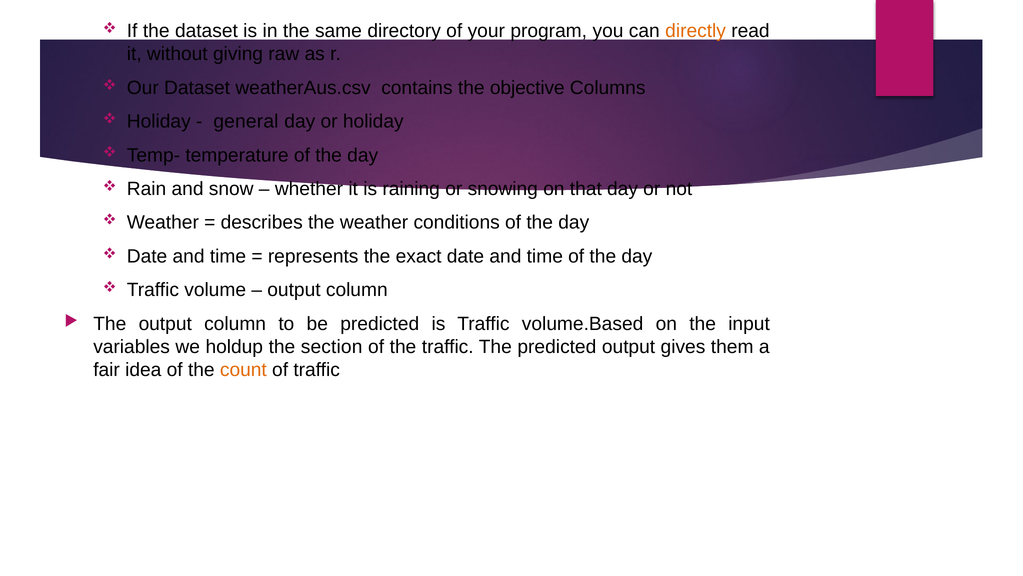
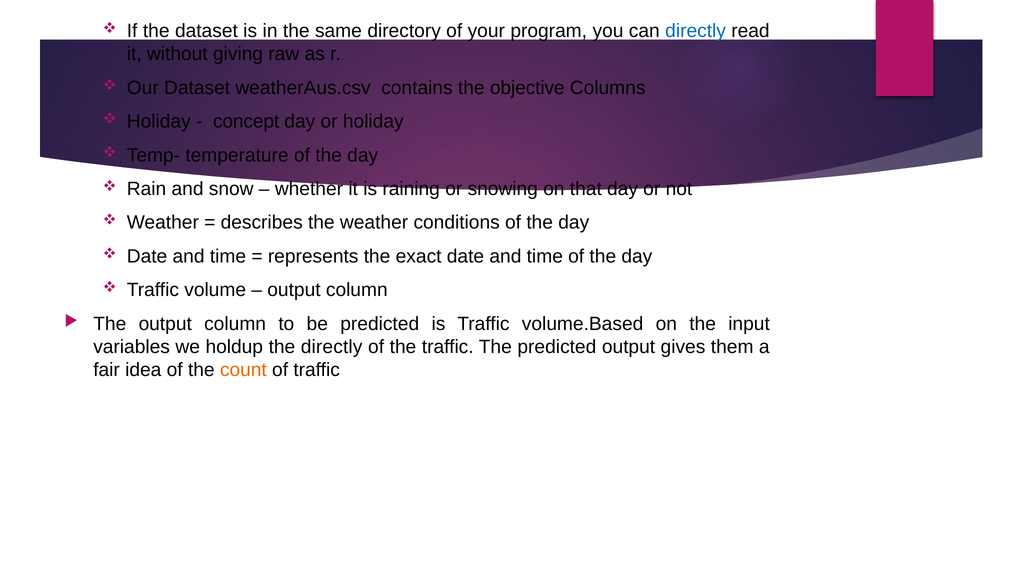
directly at (696, 31) colour: orange -> blue
general: general -> concept
the section: section -> directly
